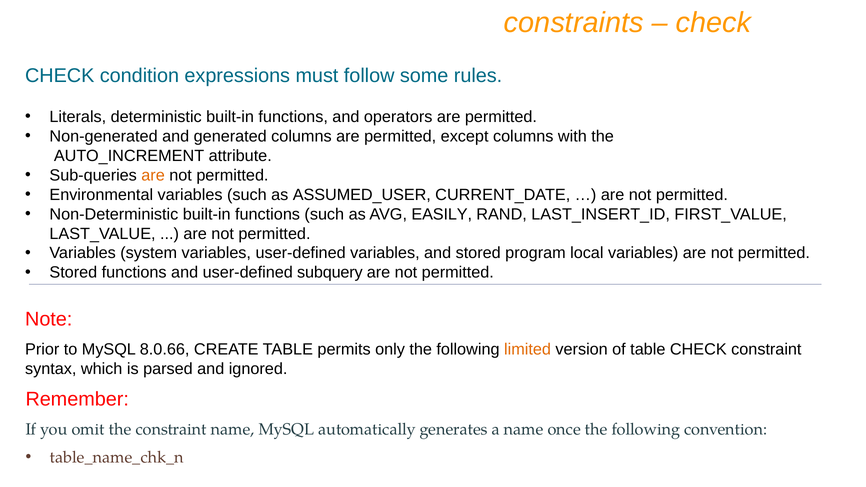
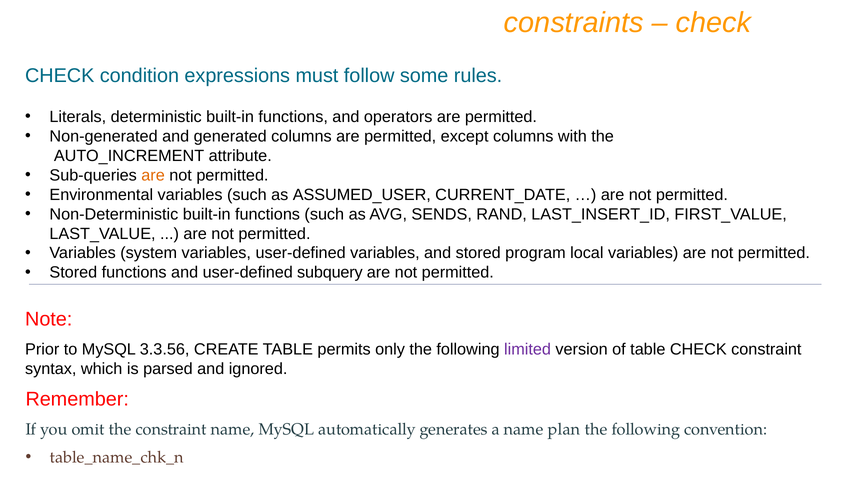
EASILY: EASILY -> SENDS
8.0.66: 8.0.66 -> 3.3.56
limited colour: orange -> purple
once: once -> plan
